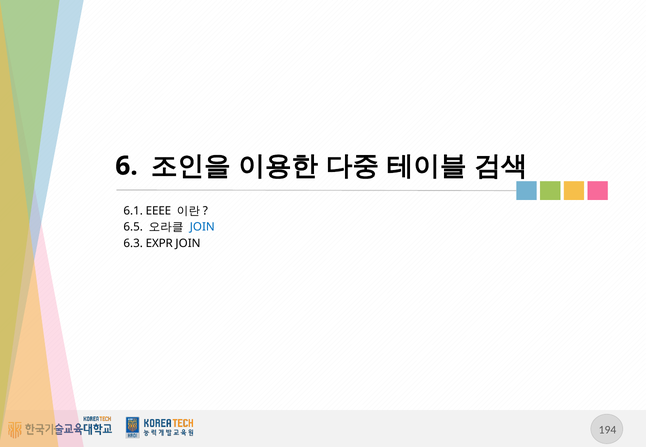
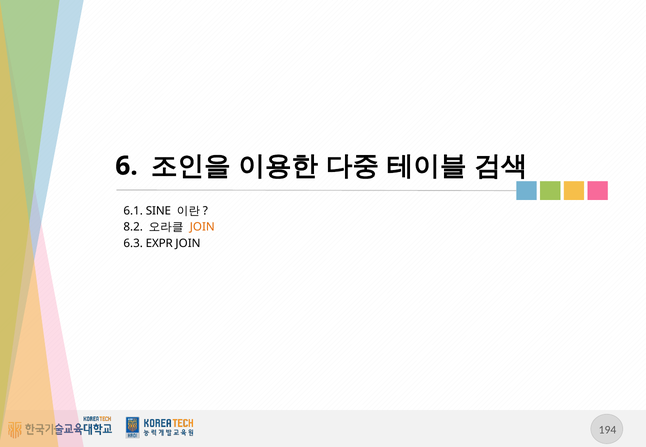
EEEE: EEEE -> SINE
6.5: 6.5 -> 8.2
JOIN at (202, 227) colour: blue -> orange
